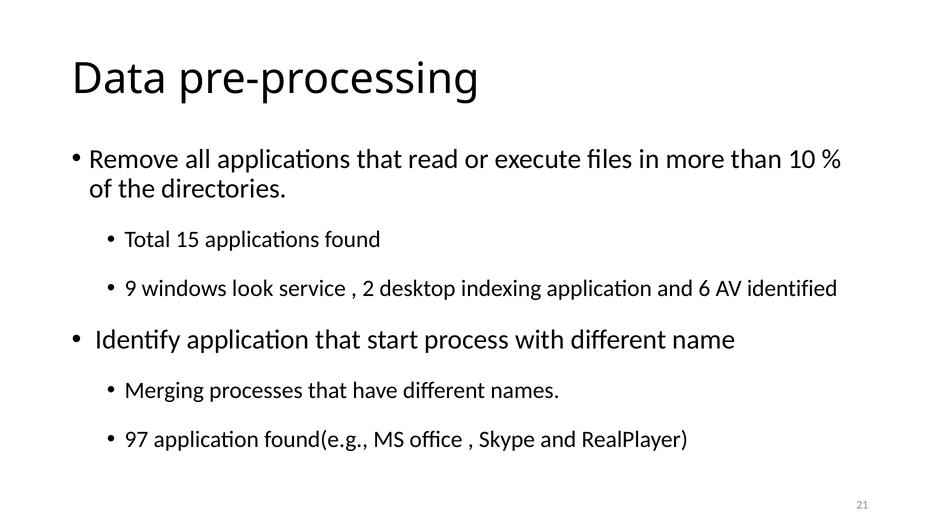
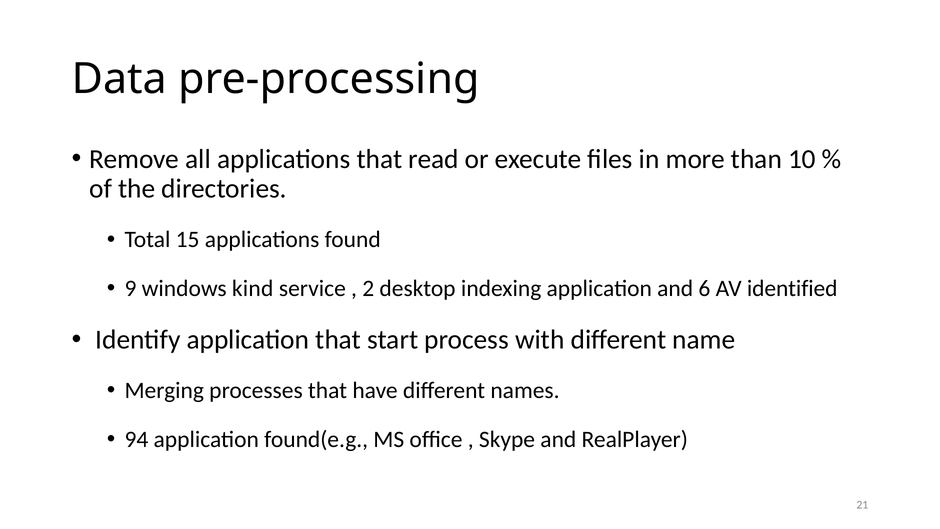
look: look -> kind
97: 97 -> 94
